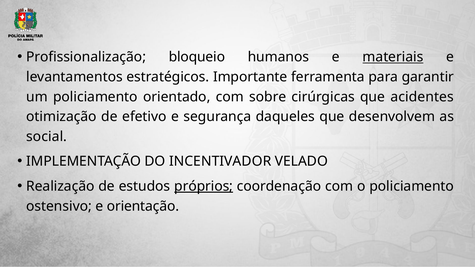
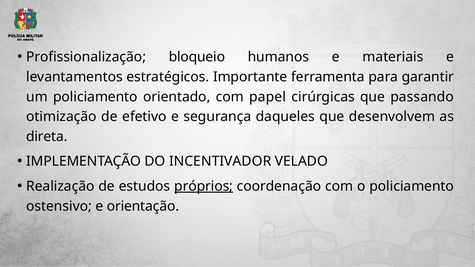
materiais underline: present -> none
sobre: sobre -> papel
acidentes: acidentes -> passando
social: social -> direta
